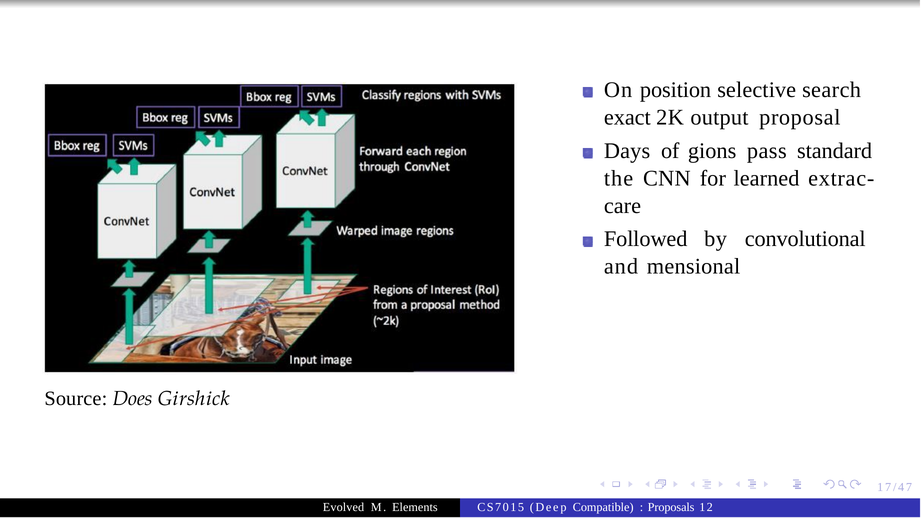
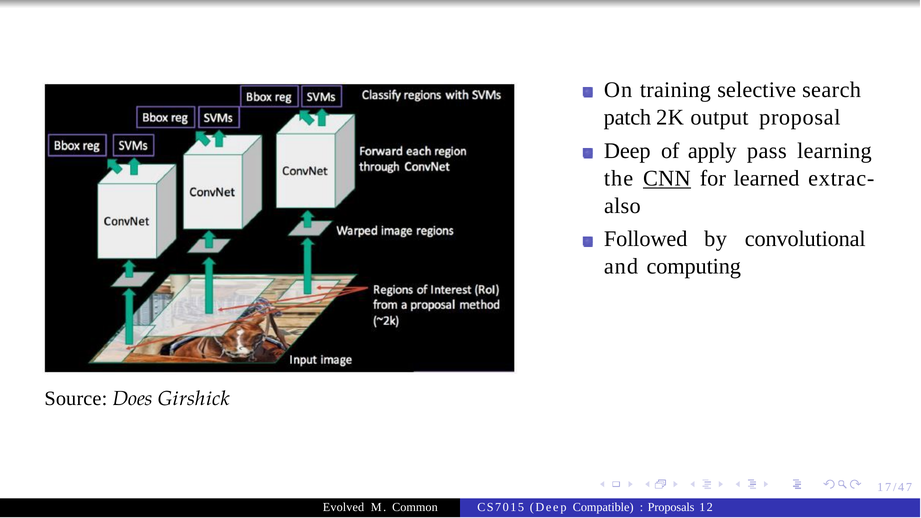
position: position -> training
exact: exact -> patch
Days at (627, 151): Days -> Deep
gions: gions -> apply
standard: standard -> learning
CNN underline: none -> present
care: care -> also
mensional: mensional -> computing
Elements: Elements -> Common
